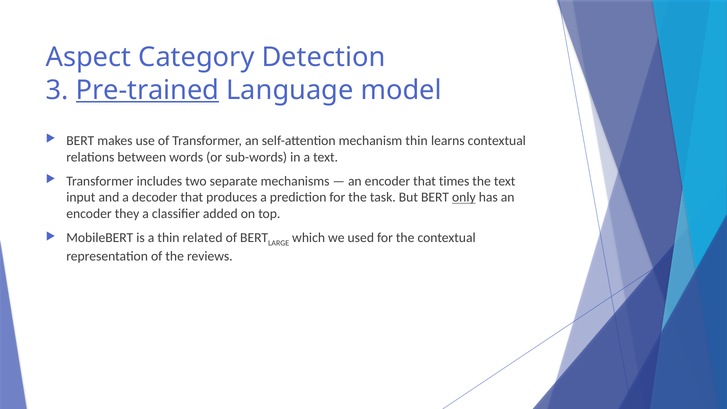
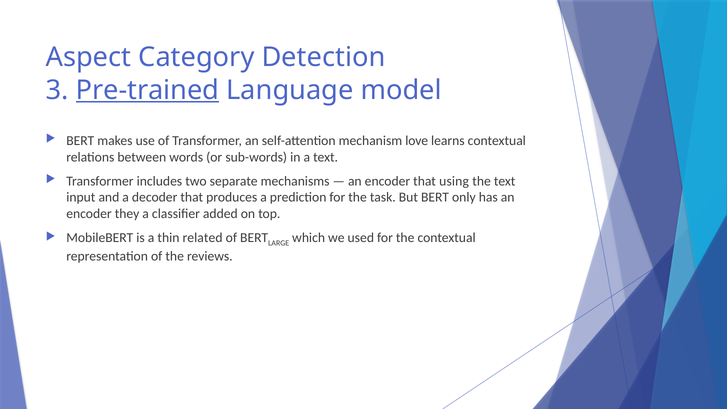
mechanism thin: thin -> love
times: times -> using
only underline: present -> none
